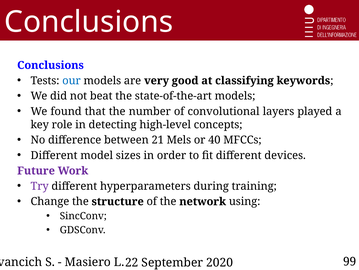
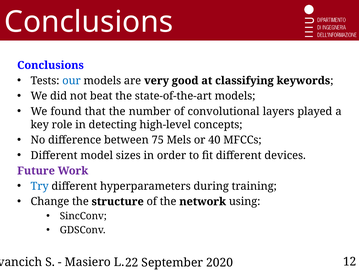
21: 21 -> 75
Try colour: purple -> blue
99: 99 -> 12
